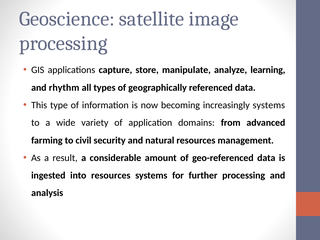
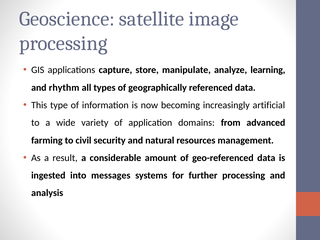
increasingly systems: systems -> artificial
into resources: resources -> messages
